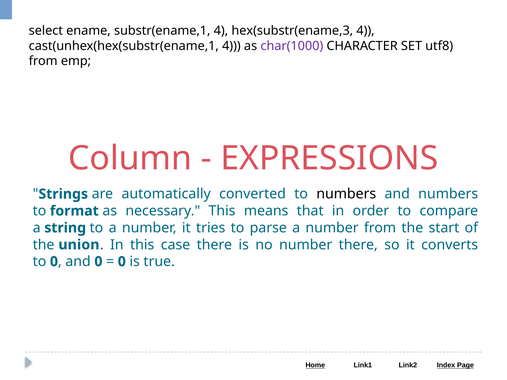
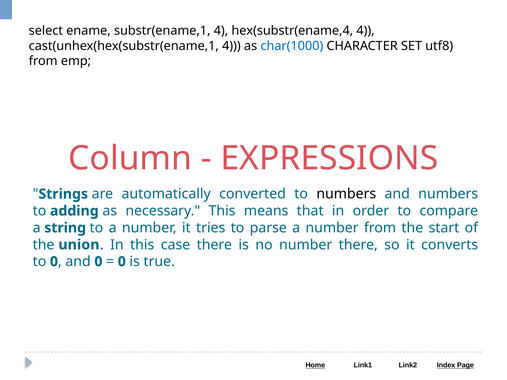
hex(substr(ename,3: hex(substr(ename,3 -> hex(substr(ename,4
char(1000 colour: purple -> blue
format: format -> adding
